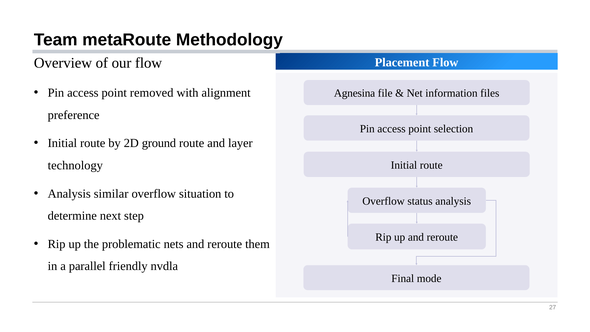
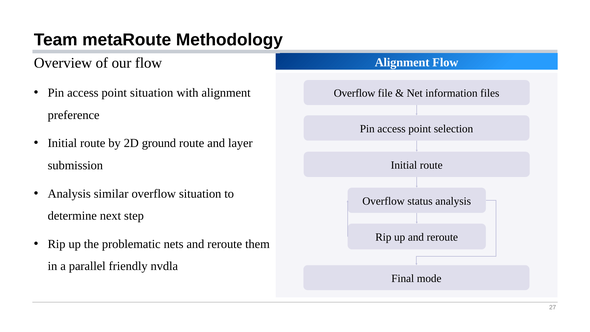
Placement at (402, 62): Placement -> Alignment
point removed: removed -> situation
Agnesina at (355, 93): Agnesina -> Overflow
technology: technology -> submission
